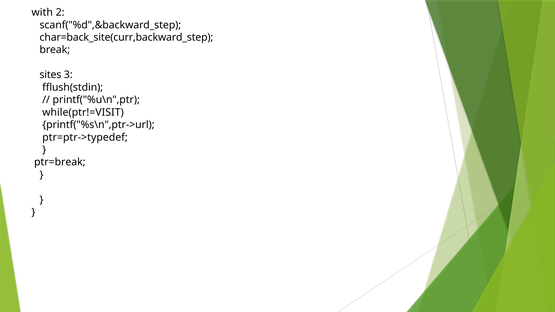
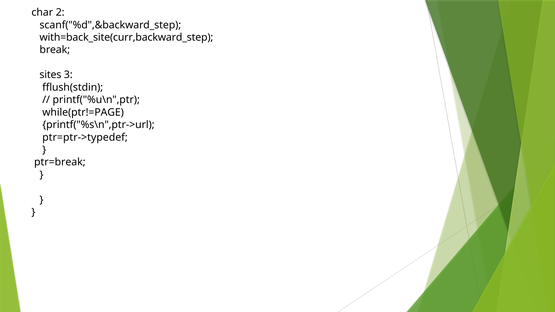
with: with -> char
char=back_site(curr,backward_step: char=back_site(curr,backward_step -> with=back_site(curr,backward_step
while(ptr!=VISIT: while(ptr!=VISIT -> while(ptr!=PAGE
